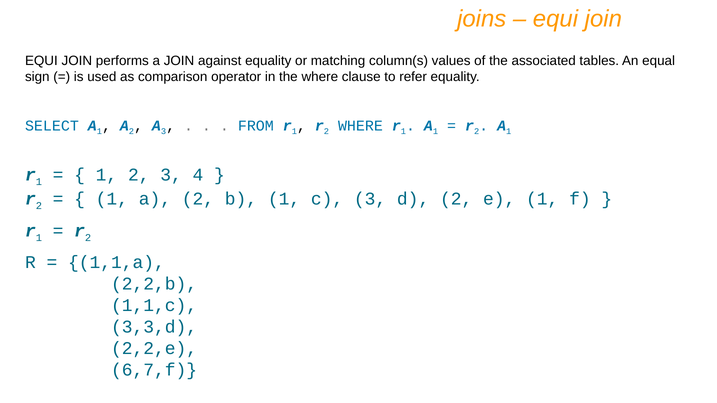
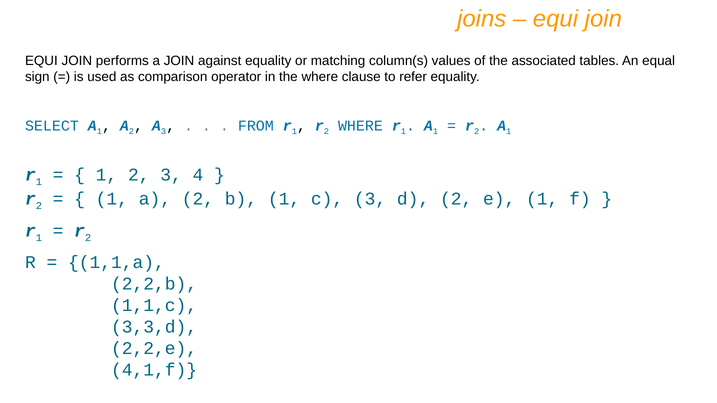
6,7,f: 6,7,f -> 4,1,f
